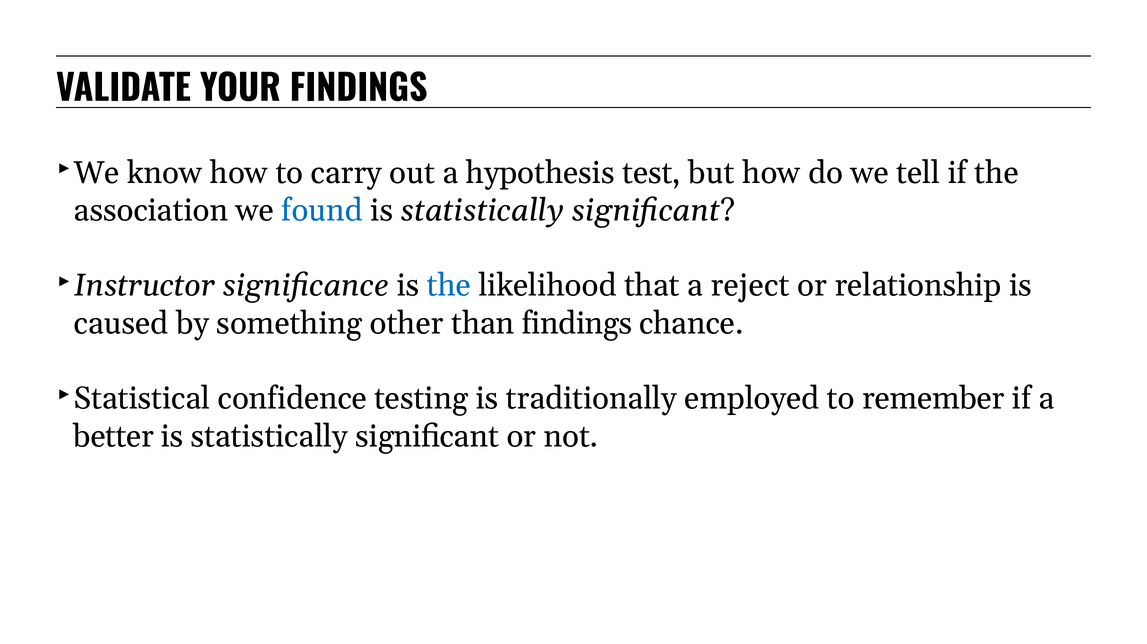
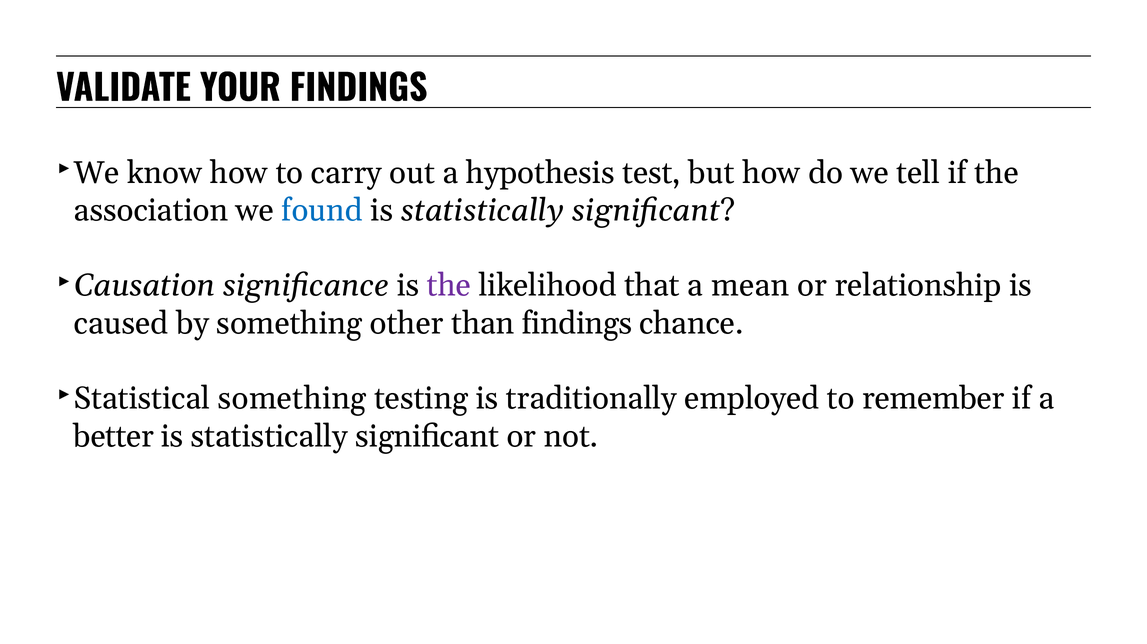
Instructor: Instructor -> Causation
the at (449, 286) colour: blue -> purple
reject: reject -> mean
Statistical confidence: confidence -> something
